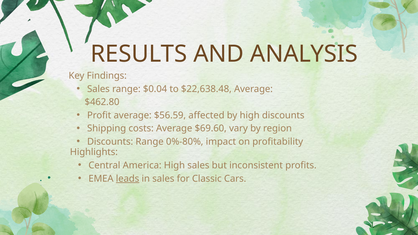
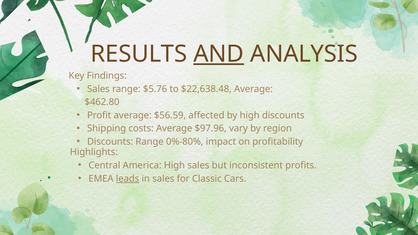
AND underline: none -> present
$0.04: $0.04 -> $5.76
$69.60: $69.60 -> $97.96
